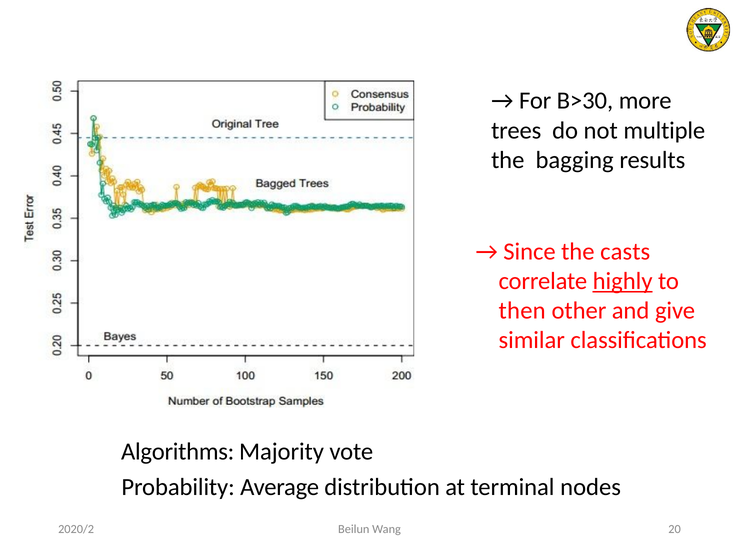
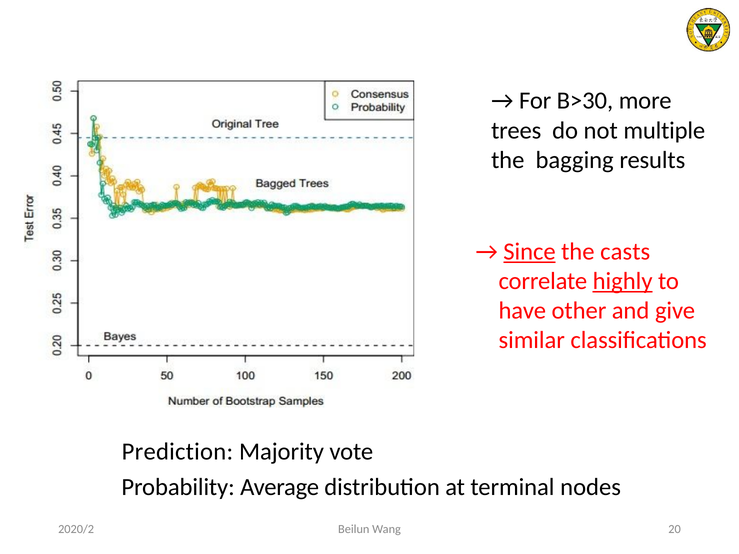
Since underline: none -> present
then: then -> have
Algorithms: Algorithms -> Prediction
